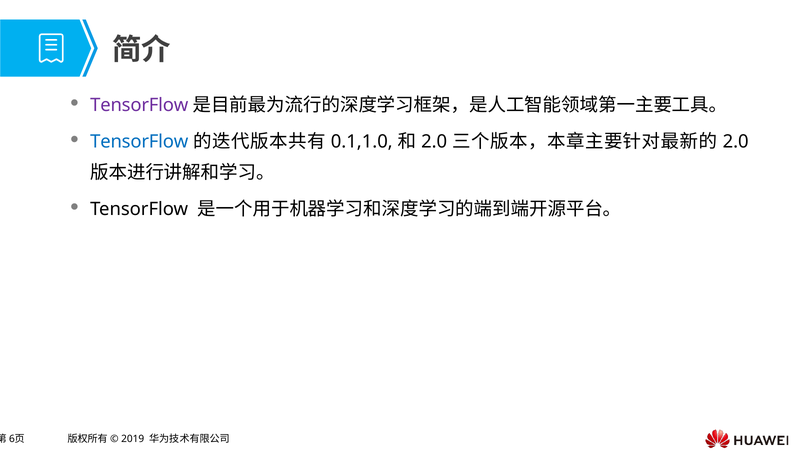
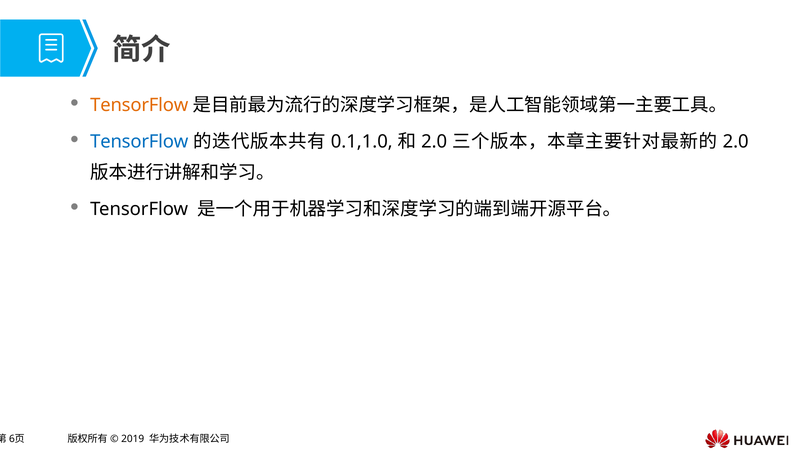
TensorFlow at (139, 105) colour: purple -> orange
